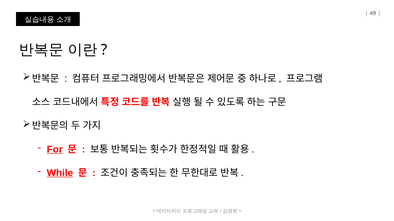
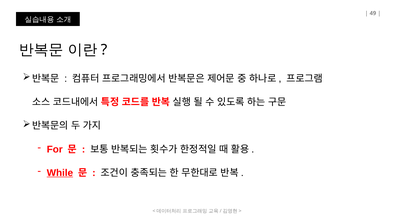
For underline: present -> none
